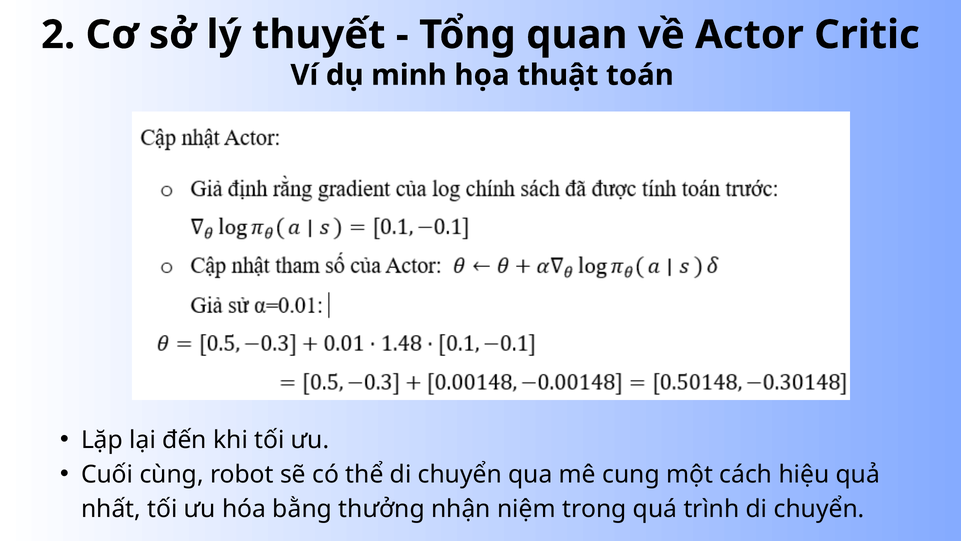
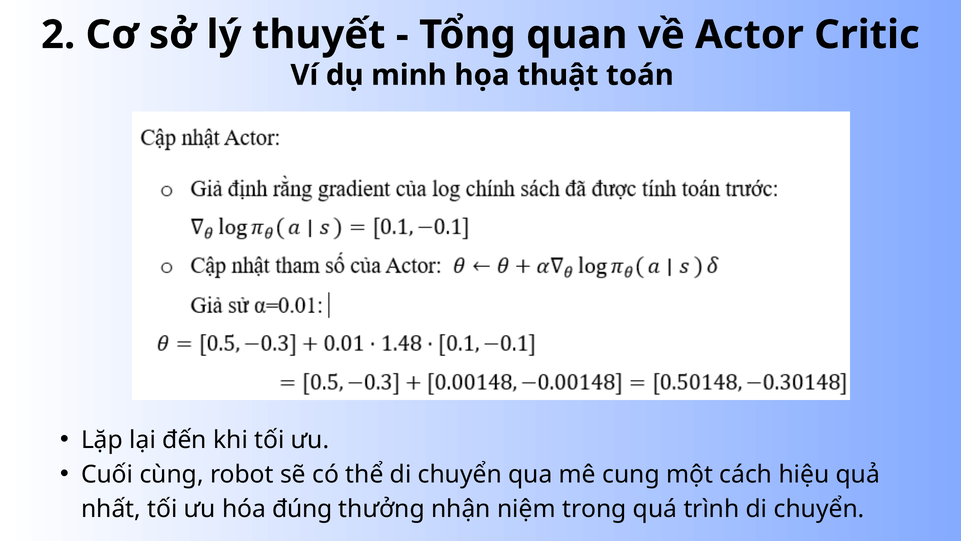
bằng: bằng -> đúng
